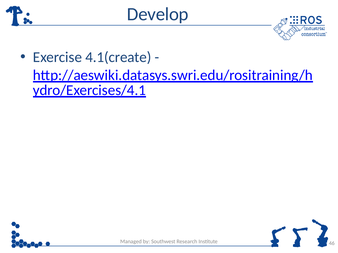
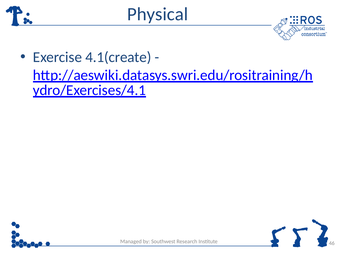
Develop: Develop -> Physical
